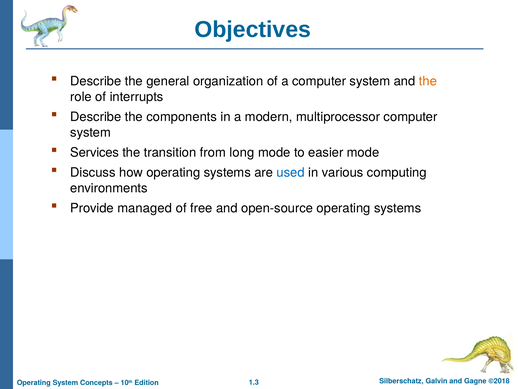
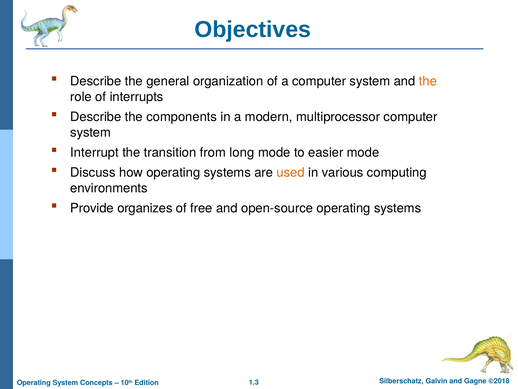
Services: Services -> Interrupt
used colour: blue -> orange
managed: managed -> organizes
